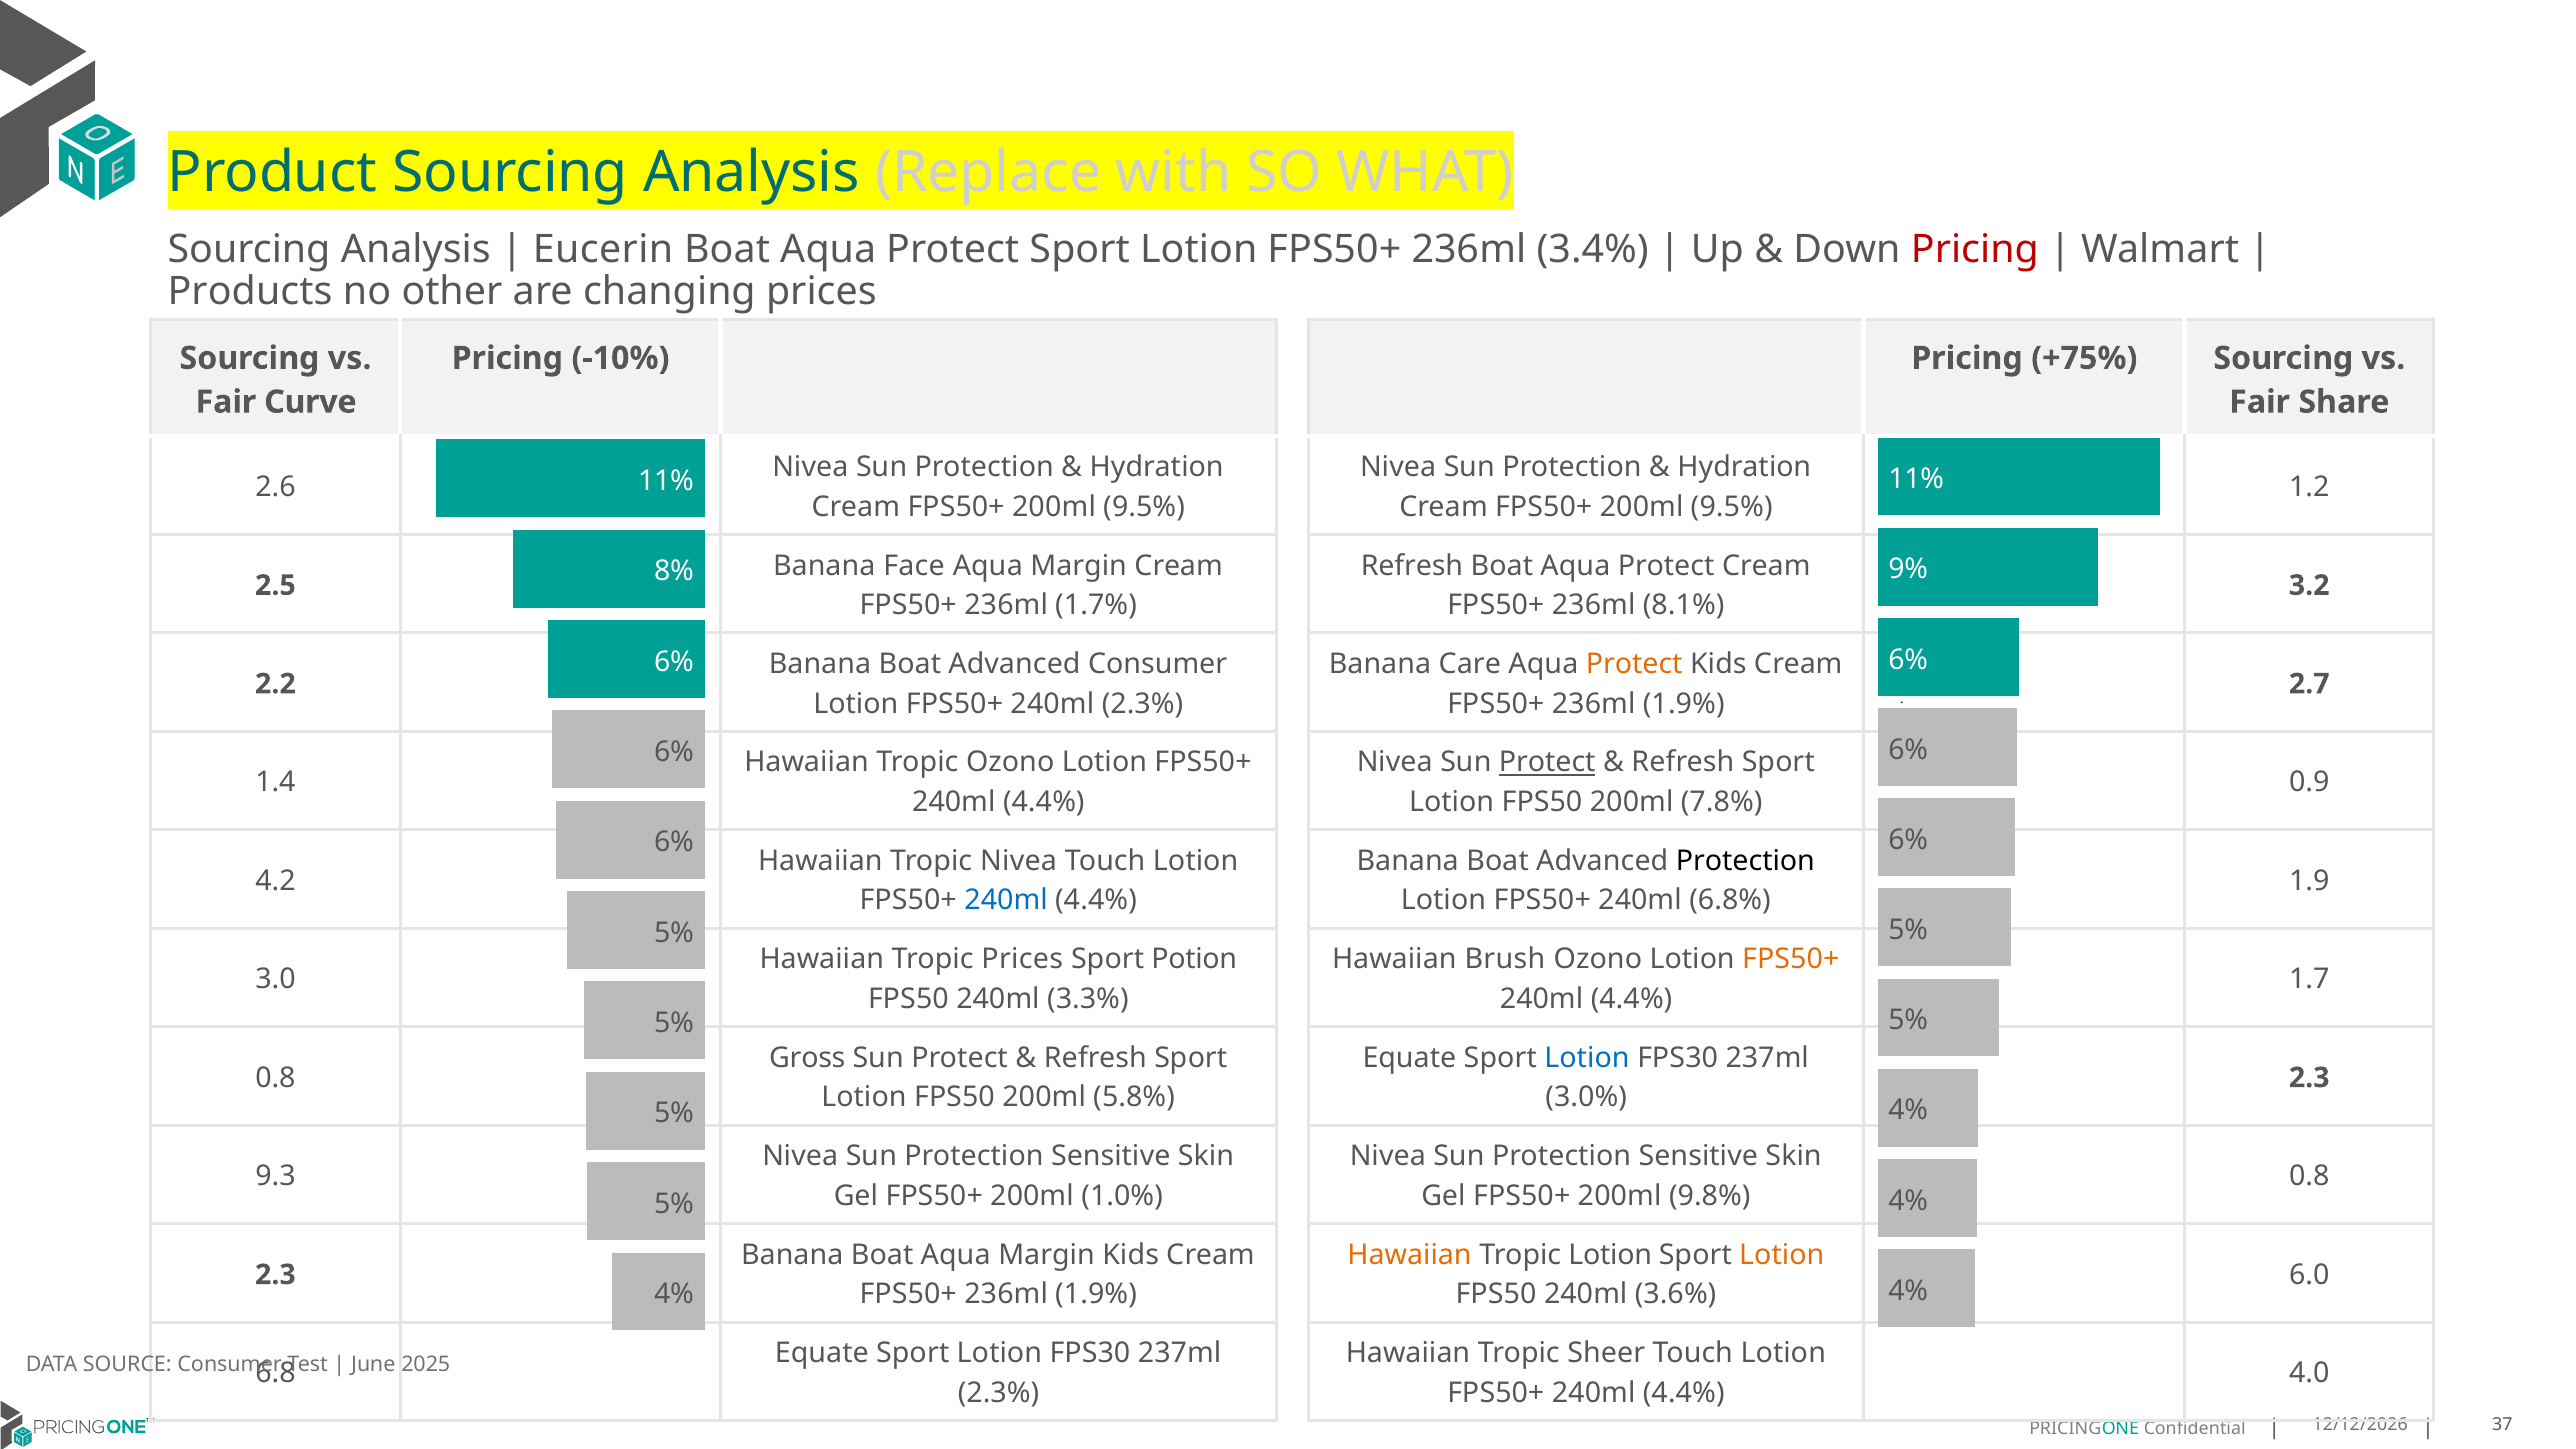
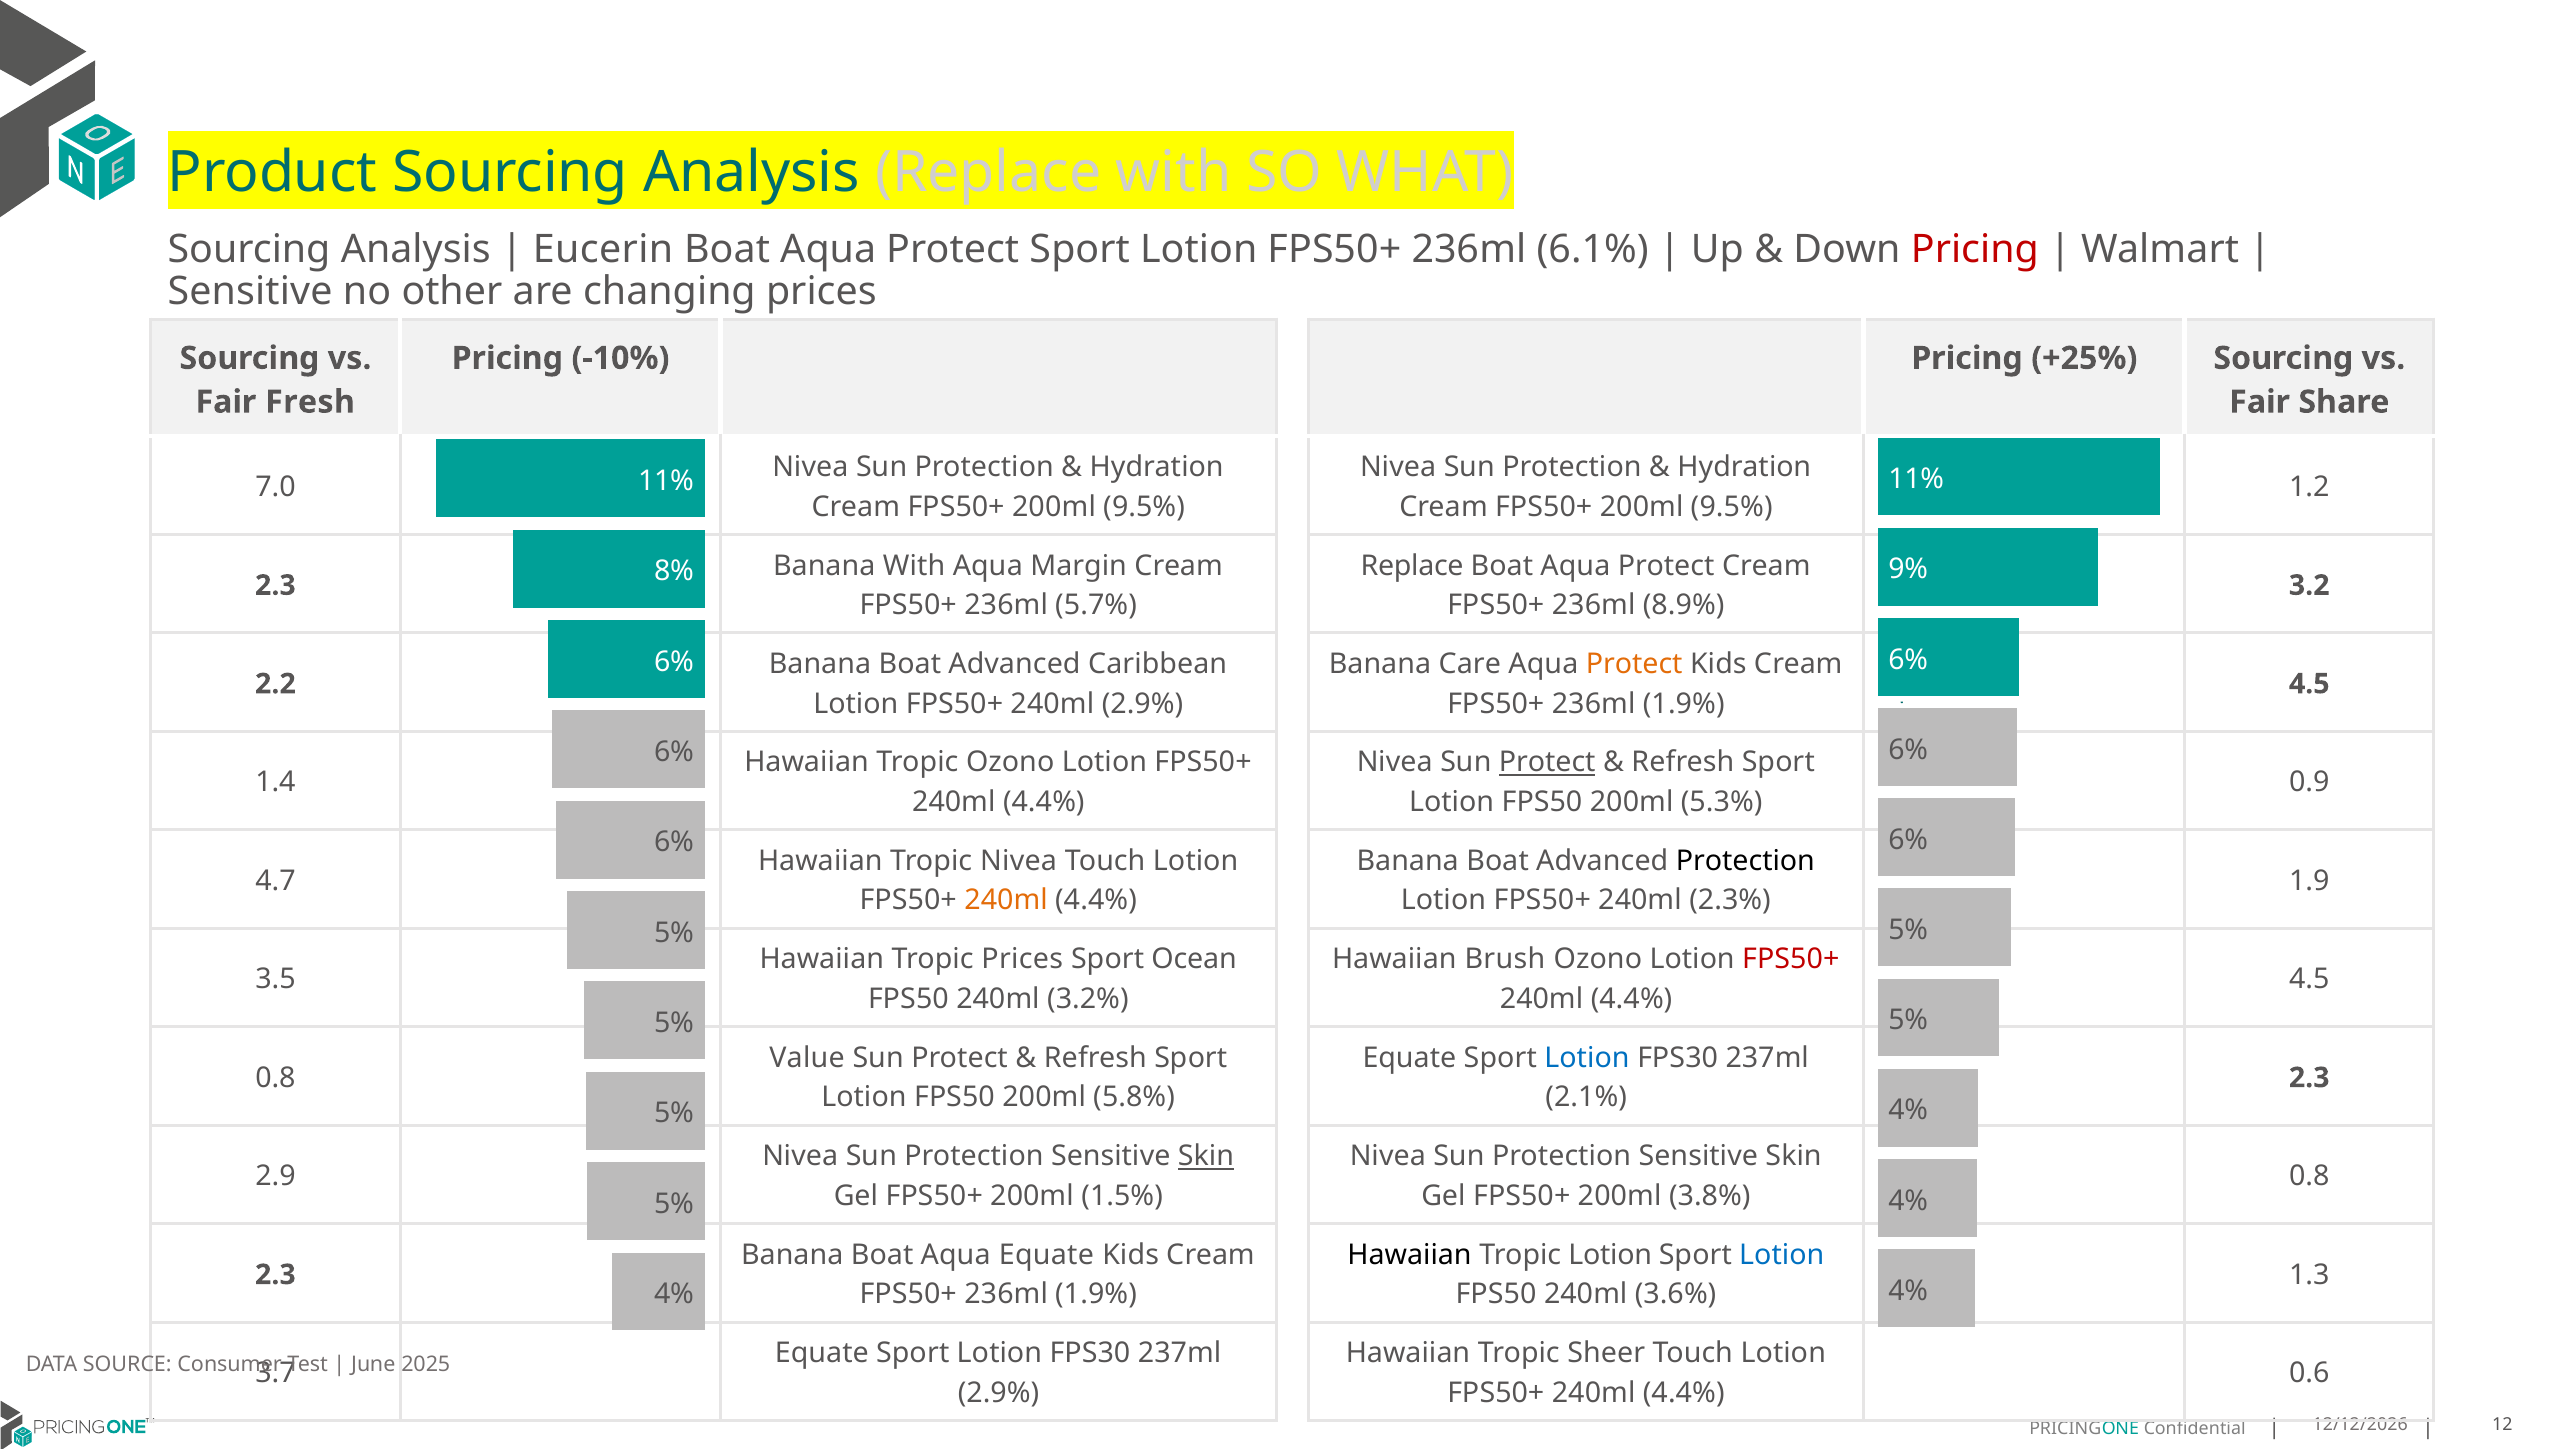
3.4%: 3.4% -> 6.1%
Products at (250, 292): Products -> Sensitive
+75%: +75% -> +25%
Curve: Curve -> Fresh
2.6: 2.6 -> 7.0
Banana Face: Face -> With
Refresh at (1412, 566): Refresh -> Replace
2.5 at (275, 585): 2.5 -> 2.3
1.7%: 1.7% -> 5.7%
8.1%: 8.1% -> 8.9%
Advanced Consumer: Consumer -> Caribbean
2.7 at (2309, 684): 2.7 -> 4.5
240ml 2.3%: 2.3% -> 2.9%
7.8%: 7.8% -> 5.3%
4.2: 4.2 -> 4.7
240ml at (1006, 901) colour: blue -> orange
6.8%: 6.8% -> 2.3%
Potion: Potion -> Ocean
FPS50+ at (1791, 960) colour: orange -> red
3.0: 3.0 -> 3.5
1.7 at (2309, 979): 1.7 -> 4.5
3.3%: 3.3% -> 3.2%
Gross: Gross -> Value
3.0%: 3.0% -> 2.1%
Skin at (1206, 1156) underline: none -> present
9.3: 9.3 -> 2.9
1.0%: 1.0% -> 1.5%
9.8%: 9.8% -> 3.8%
Boat Aqua Margin: Margin -> Equate
Hawaiian at (1410, 1255) colour: orange -> black
Lotion at (1782, 1255) colour: orange -> blue
6.0: 6.0 -> 1.3
6.8: 6.8 -> 3.7
4.0: 4.0 -> 0.6
2.3% at (998, 1393): 2.3% -> 2.9%
37: 37 -> 12
